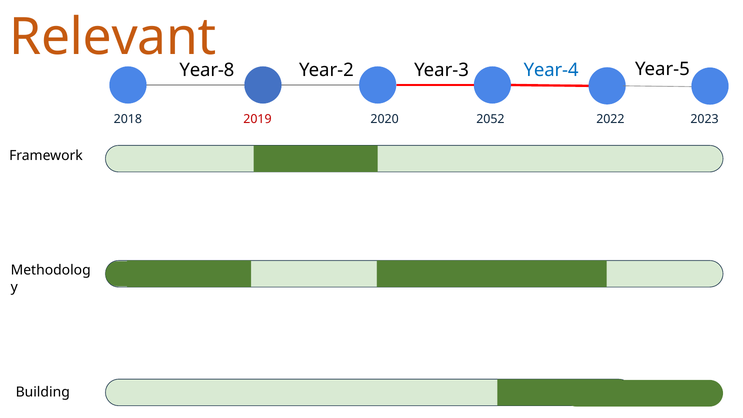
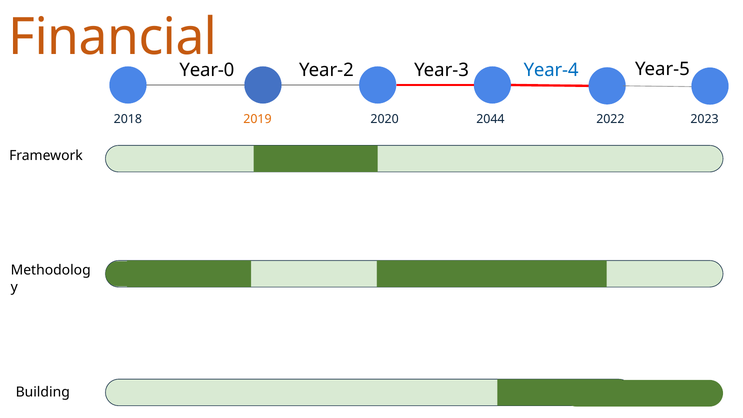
Relevant: Relevant -> Financial
Year-8: Year-8 -> Year-0
2019 colour: red -> orange
2052: 2052 -> 2044
